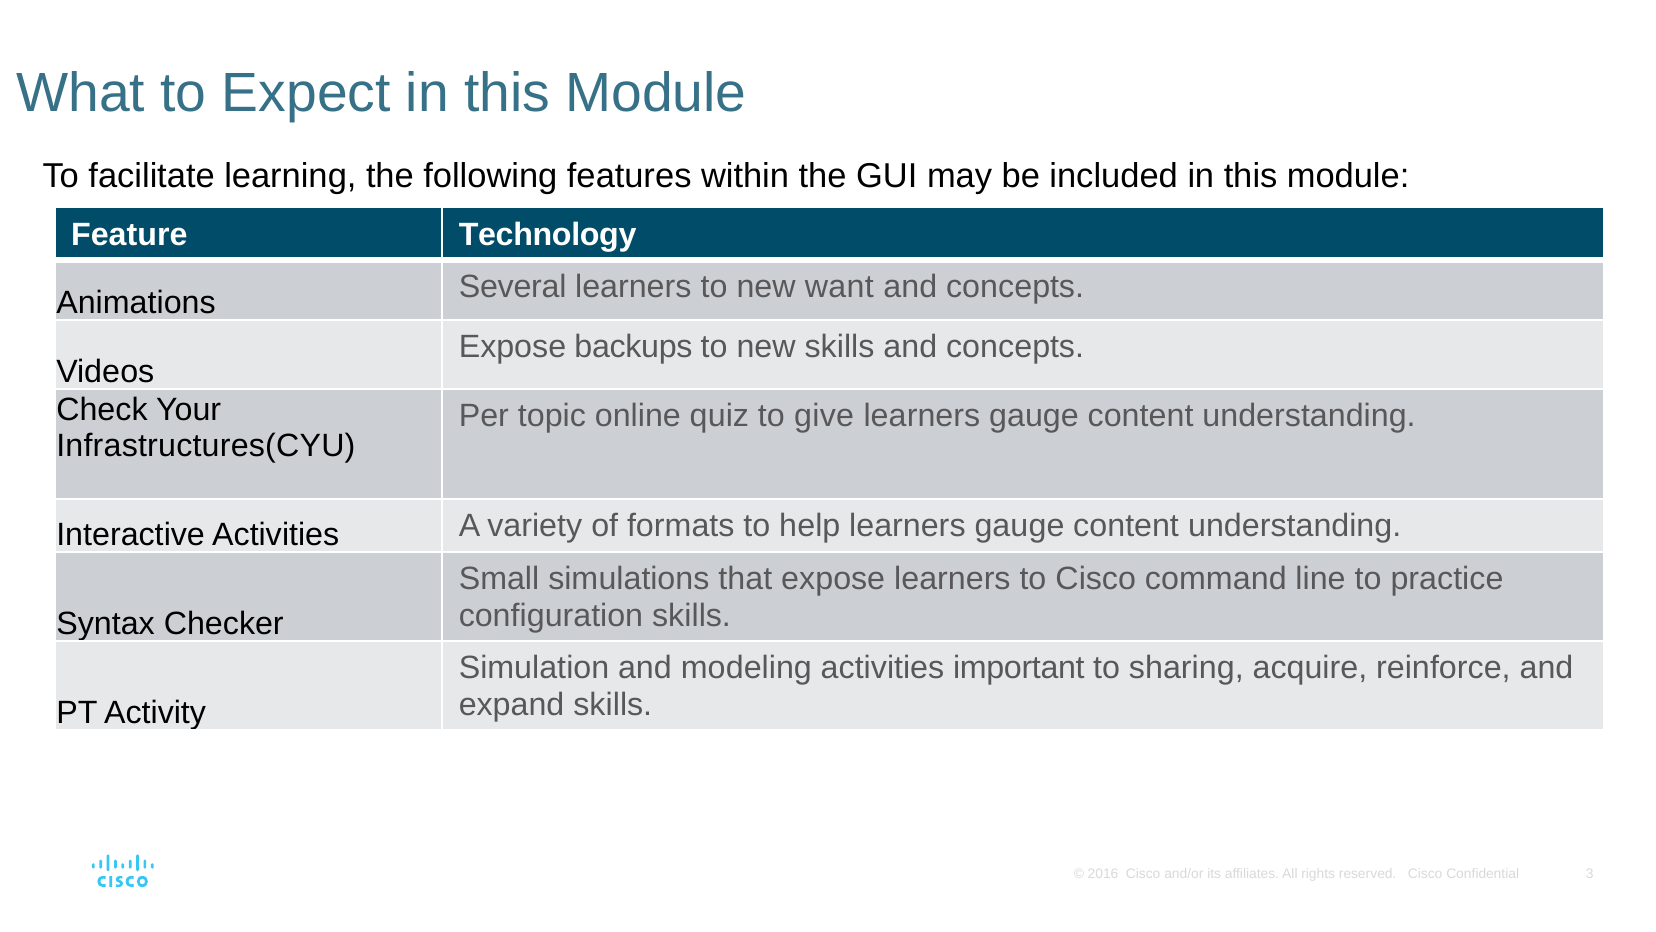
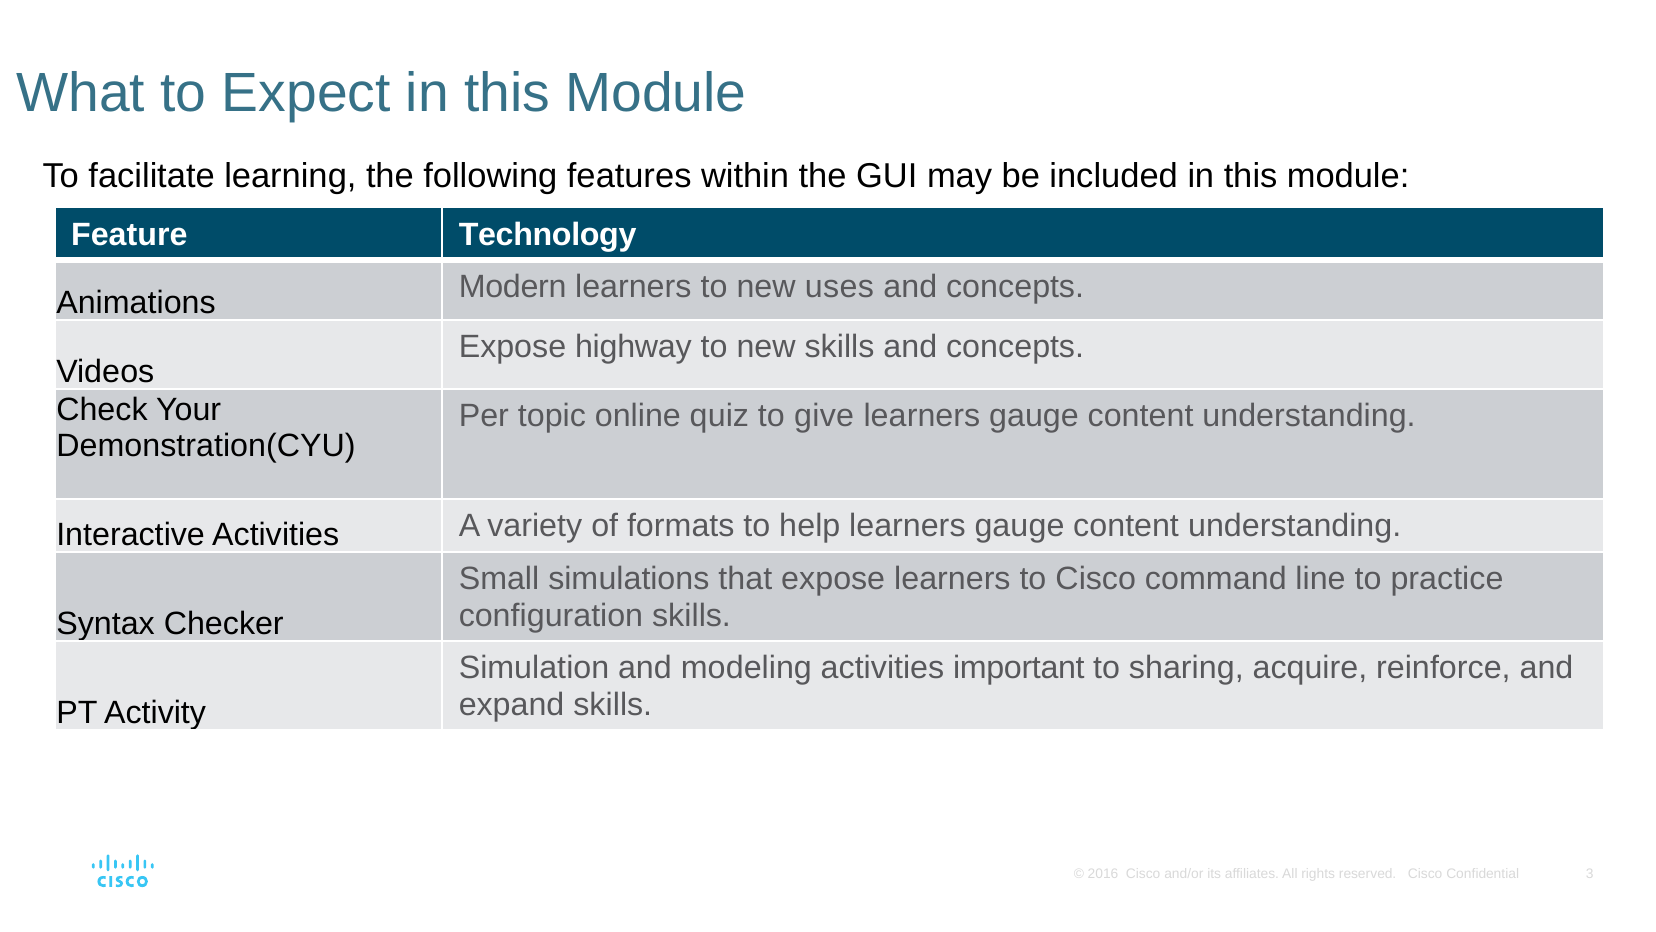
Several: Several -> Modern
want: want -> uses
backups: backups -> highway
Infrastructures(CYU: Infrastructures(CYU -> Demonstration(CYU
